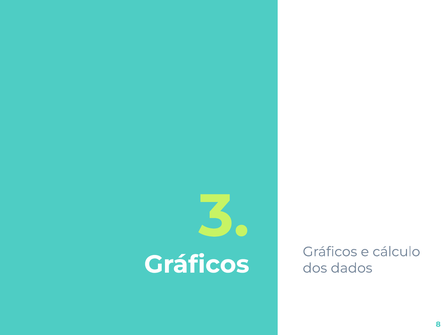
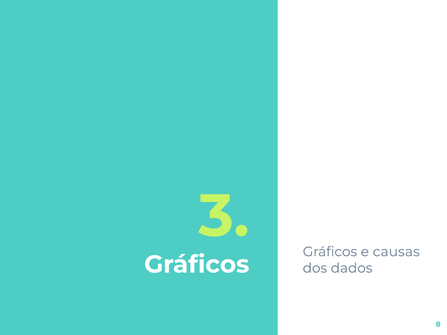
cálculo: cálculo -> causas
